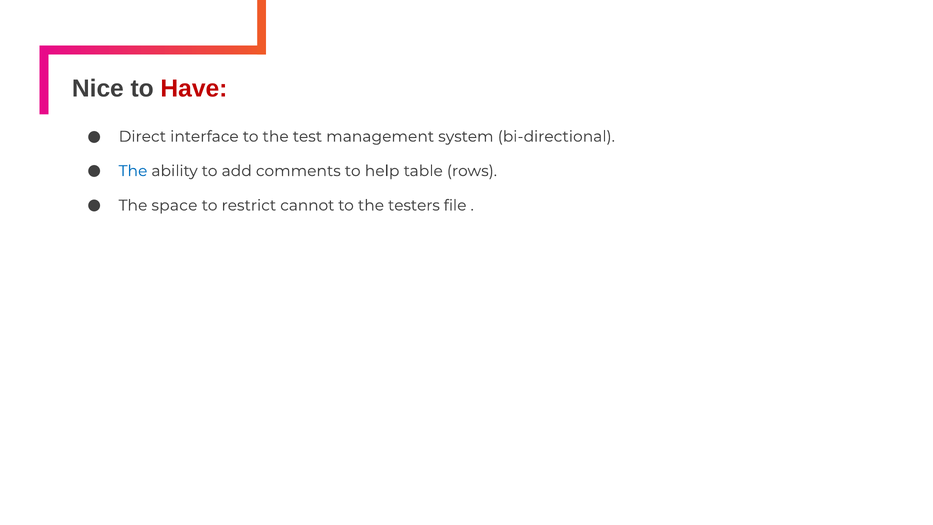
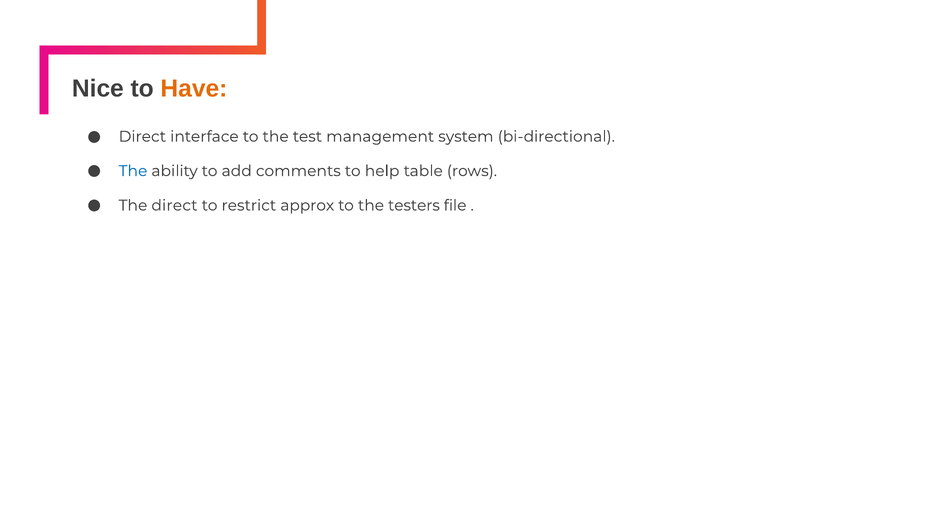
Have colour: red -> orange
The space: space -> direct
cannot: cannot -> approx
